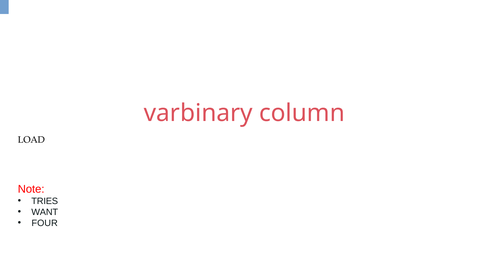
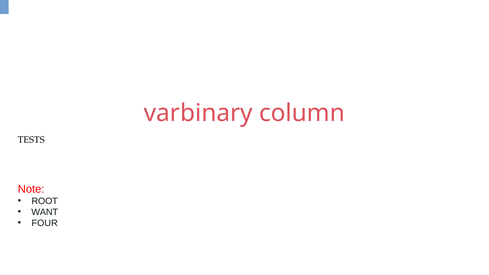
LOAD: LOAD -> TESTS
TRIES: TRIES -> ROOT
